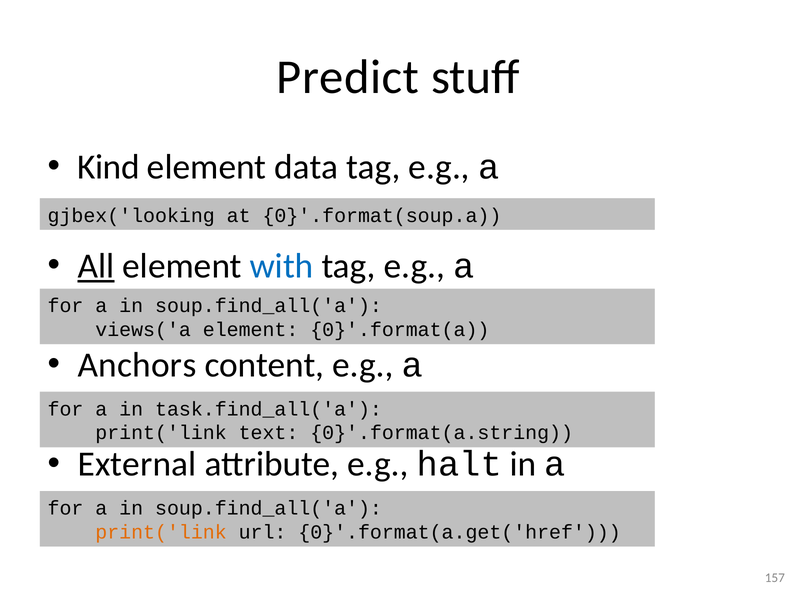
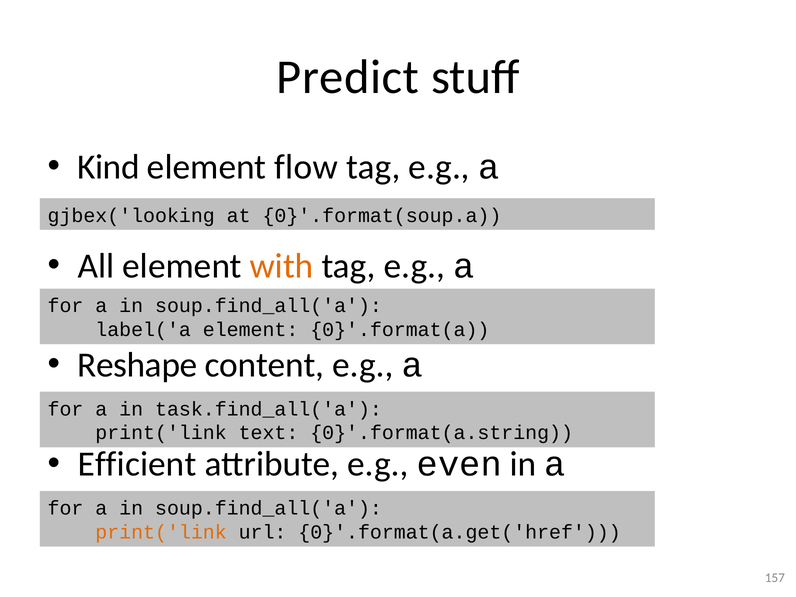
data: data -> flow
All underline: present -> none
with colour: blue -> orange
views('a: views('a -> label('a
Anchors: Anchors -> Reshape
External: External -> Efficient
halt: halt -> even
